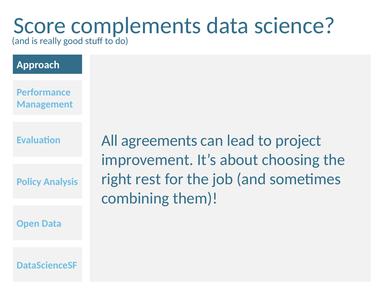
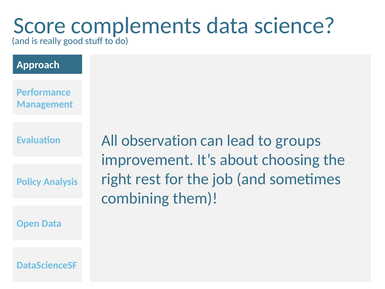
agreements: agreements -> observation
project: project -> groups
